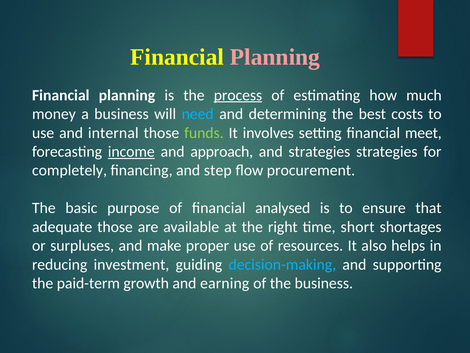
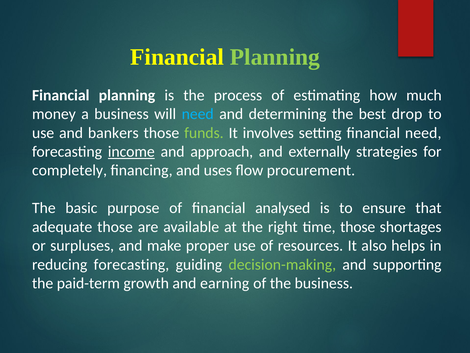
Planning at (275, 57) colour: pink -> light green
process underline: present -> none
costs: costs -> drop
internal: internal -> bankers
financial meet: meet -> need
and strategies: strategies -> externally
step: step -> uses
time short: short -> those
reducing investment: investment -> forecasting
decision-making colour: light blue -> light green
